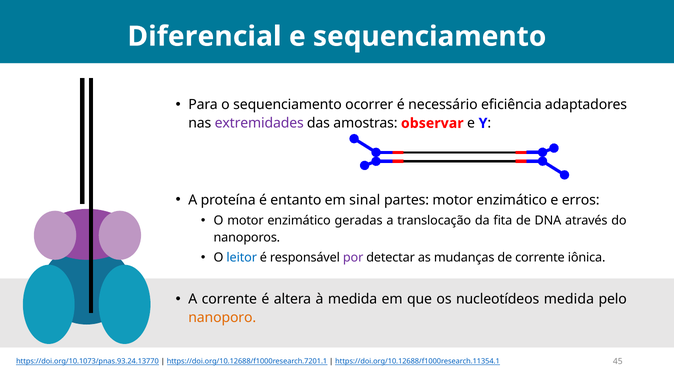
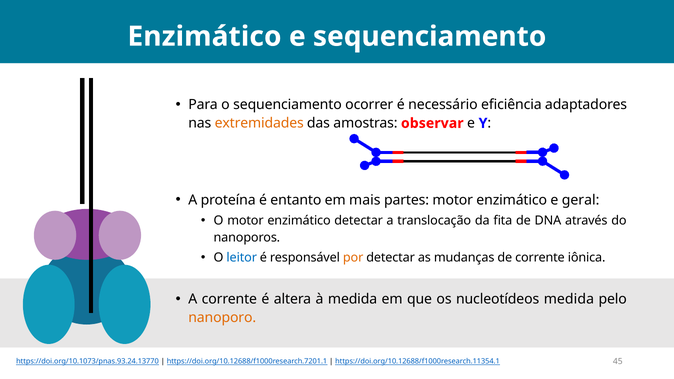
Diferencial at (204, 36): Diferencial -> Enzimático
extremidades colour: purple -> orange
sinal: sinal -> mais
erros: erros -> geral
enzimático geradas: geradas -> detectar
por colour: purple -> orange
